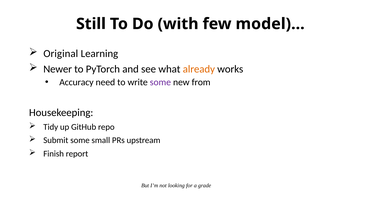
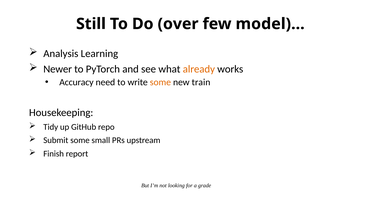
with: with -> over
Original: Original -> Analysis
some at (160, 82) colour: purple -> orange
from: from -> train
